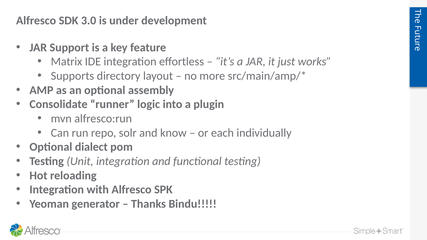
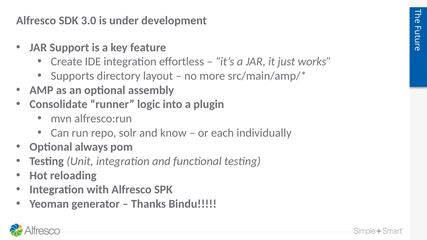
Matrix: Matrix -> Create
dialect: dialect -> always
